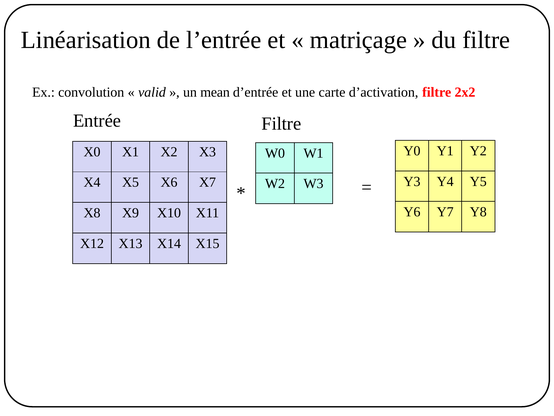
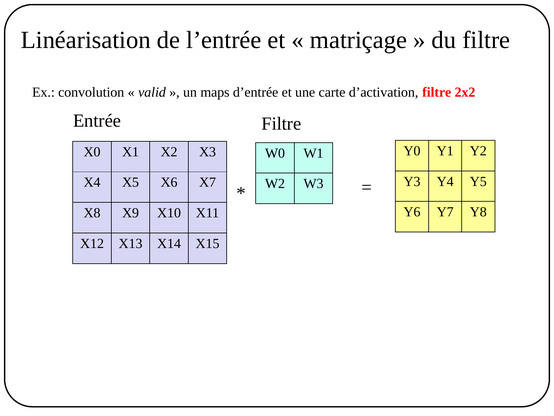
mean: mean -> maps
